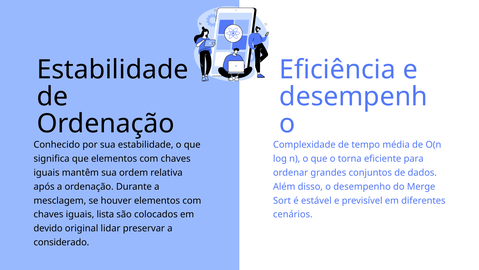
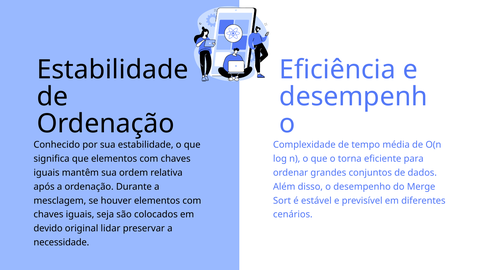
lista: lista -> seja
considerado: considerado -> necessidade
